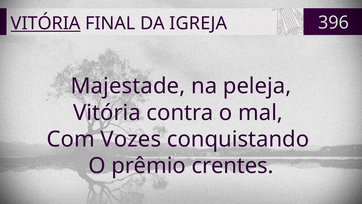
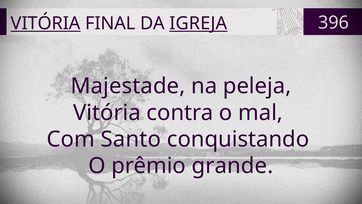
IGREJA underline: none -> present
Vozes: Vozes -> Santo
crentes: crentes -> grande
